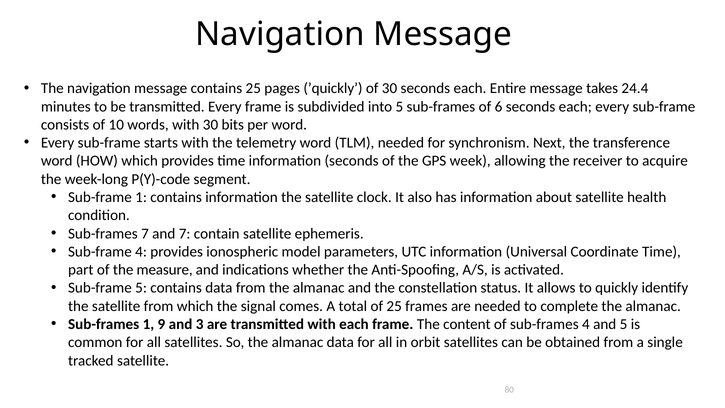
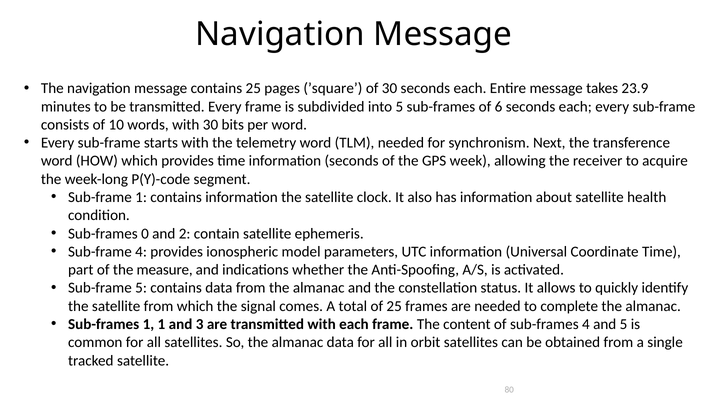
’quickly: ’quickly -> ’square
24.4: 24.4 -> 23.9
Sub-frames 7: 7 -> 0
and 7: 7 -> 2
1 9: 9 -> 1
